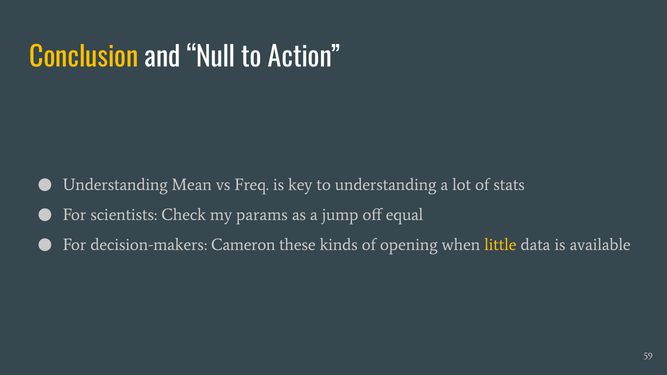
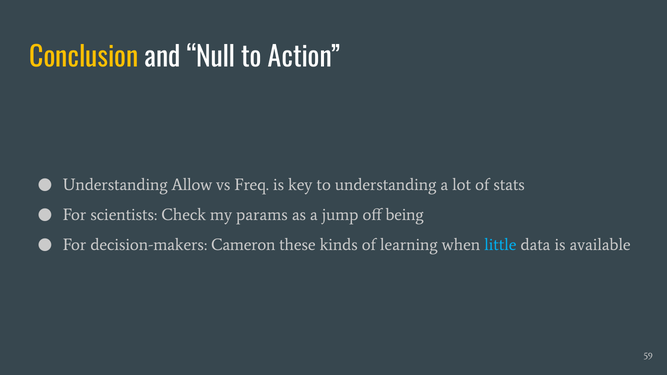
Mean: Mean -> Allow
equal: equal -> being
opening: opening -> learning
little colour: yellow -> light blue
